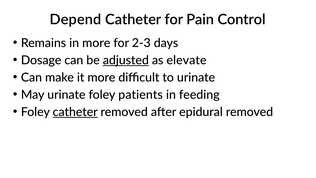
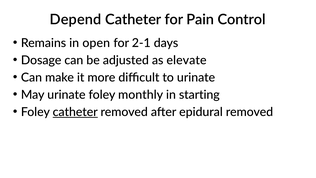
in more: more -> open
2-3: 2-3 -> 2-1
adjusted underline: present -> none
patients: patients -> monthly
feeding: feeding -> starting
